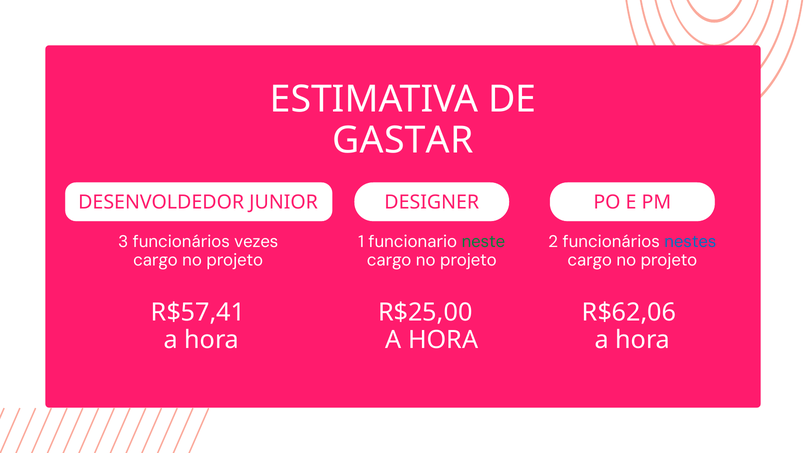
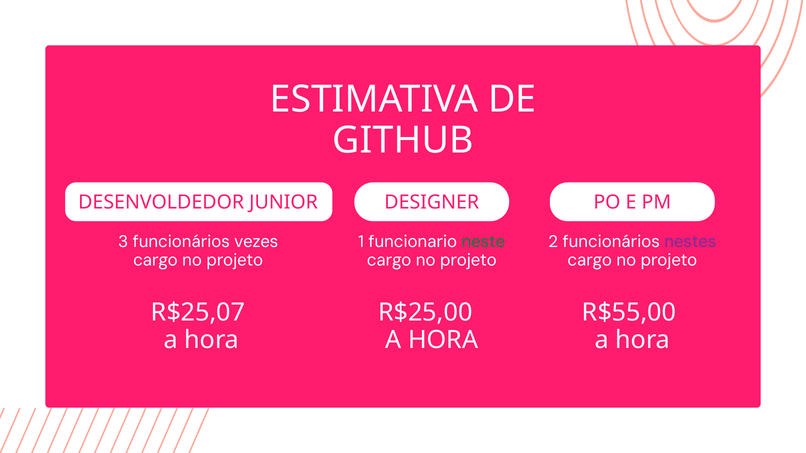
GASTAR: GASTAR -> GITHUB
nestes colour: blue -> purple
R$57,41: R$57,41 -> R$25,07
R$62,06: R$62,06 -> R$55,00
